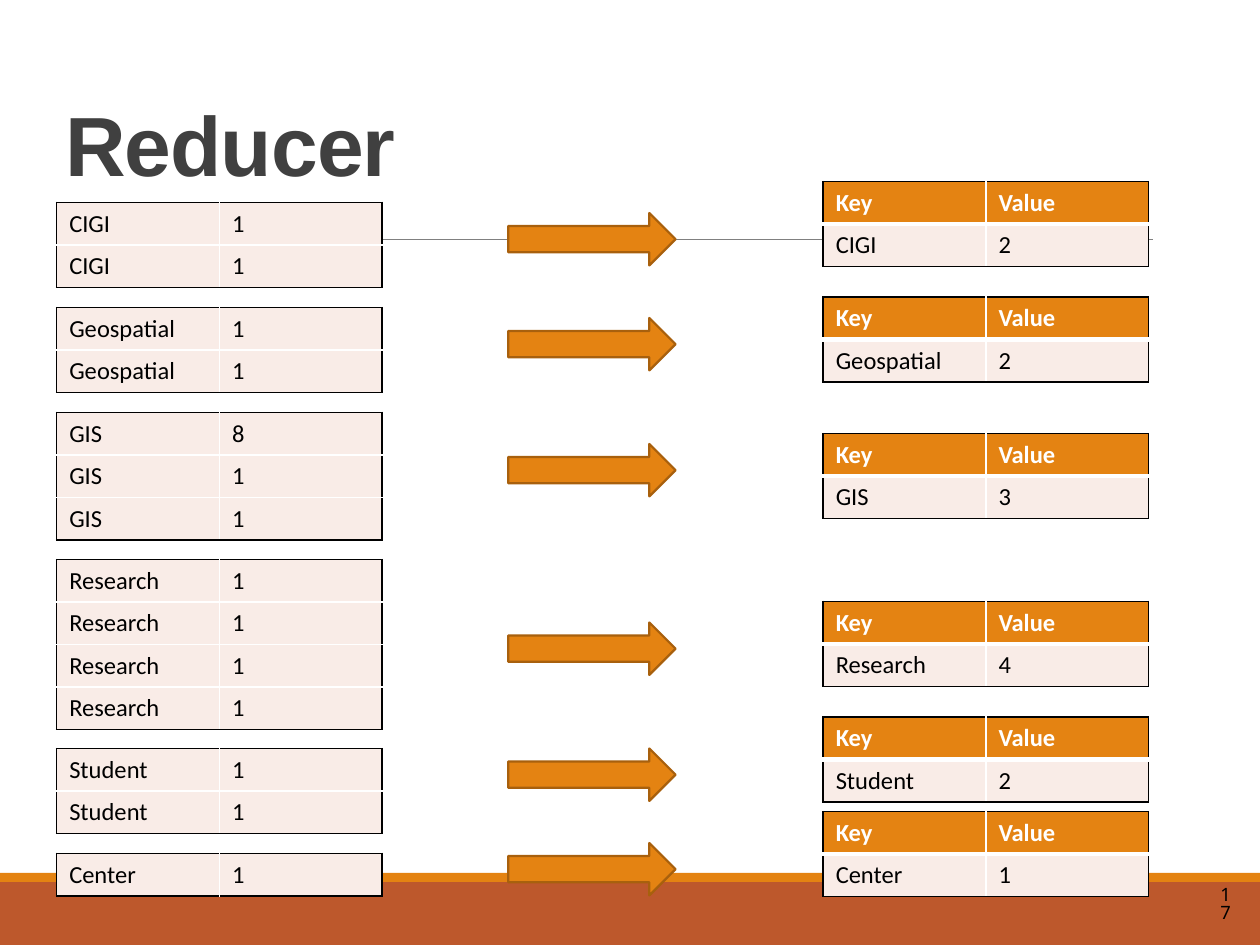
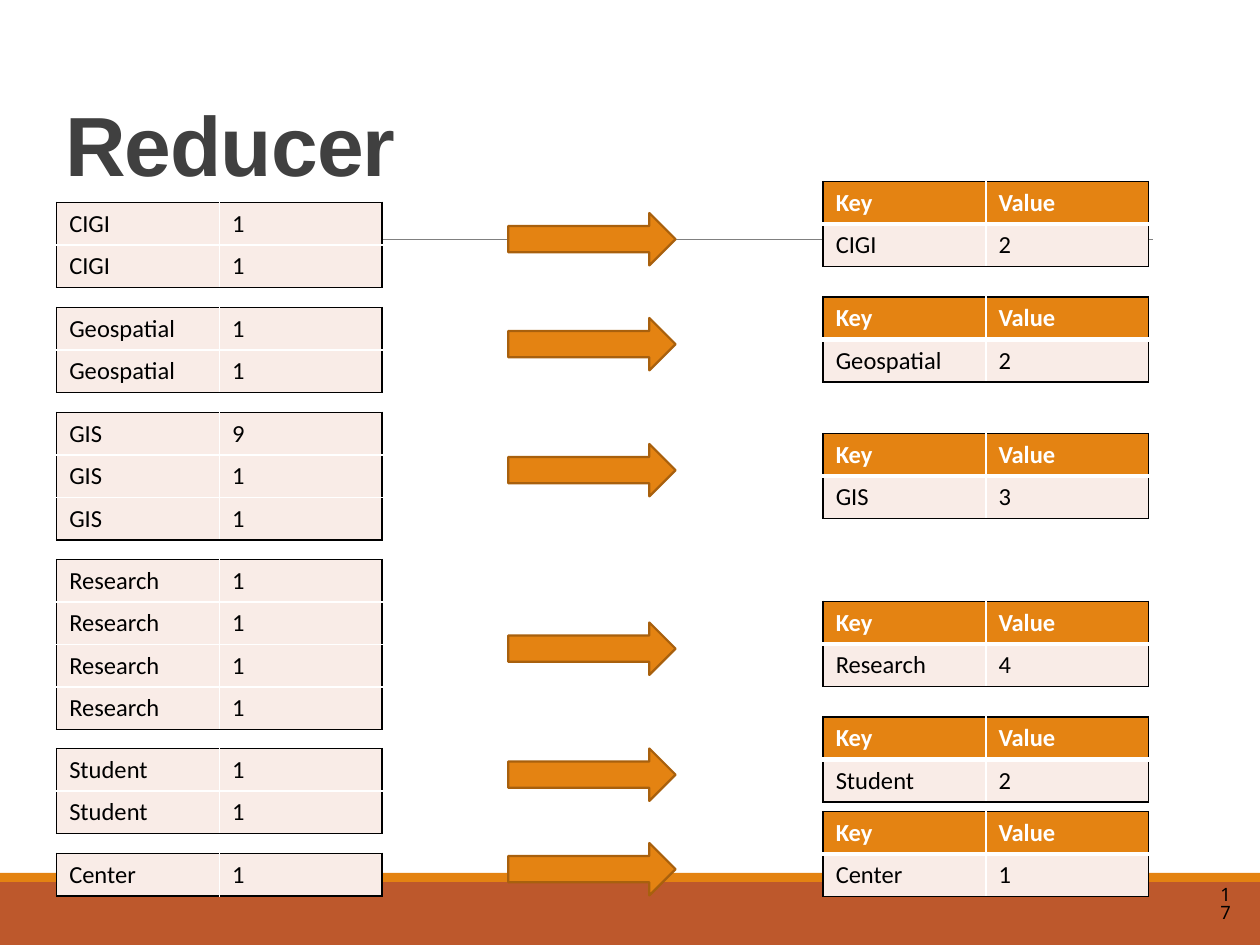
8: 8 -> 9
